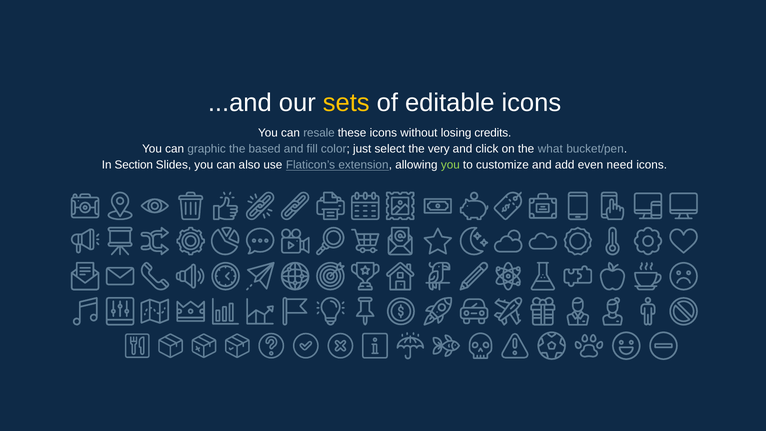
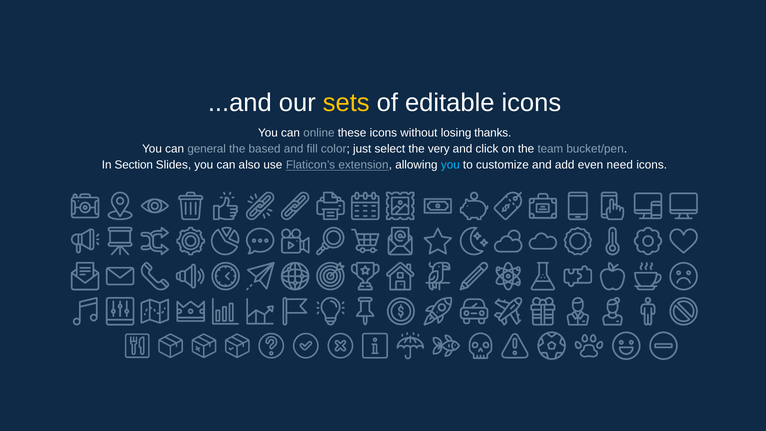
resale: resale -> online
credits: credits -> thanks
graphic: graphic -> general
what: what -> team
you at (450, 165) colour: light green -> light blue
